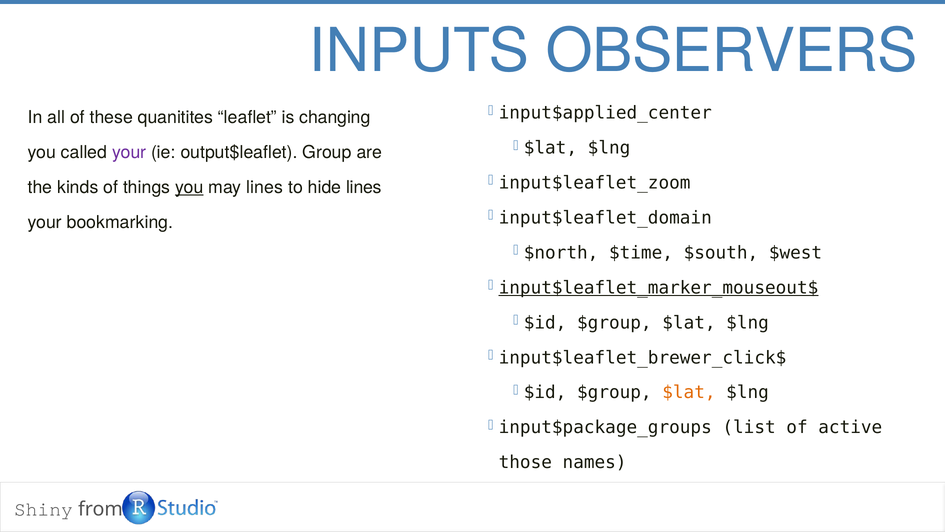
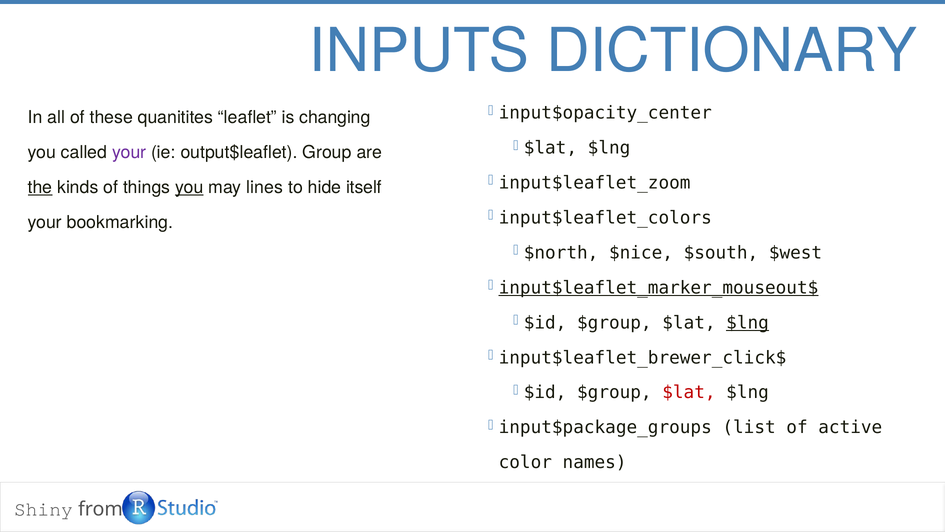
OBSERVERS: OBSERVERS -> DICTIONARY
input$applied_center: input$applied_center -> input$opacity_center
the underline: none -> present
hide lines: lines -> itself
input$leaflet_domain: input$leaflet_domain -> input$leaflet_colors
$time: $time -> $nice
$lng at (748, 322) underline: none -> present
$lat at (689, 392) colour: orange -> red
those: those -> color
